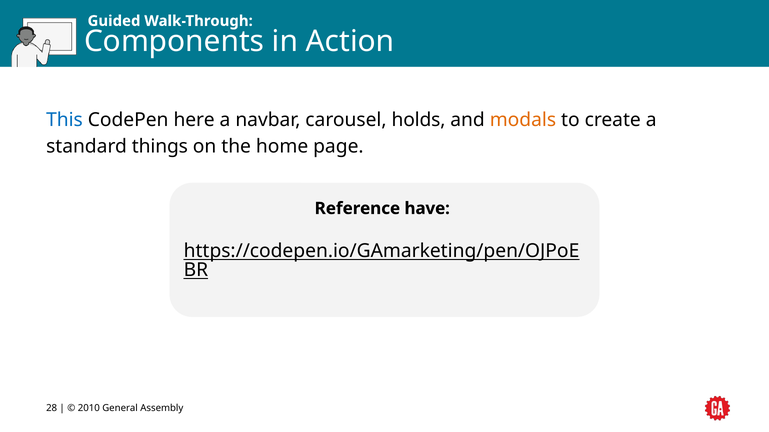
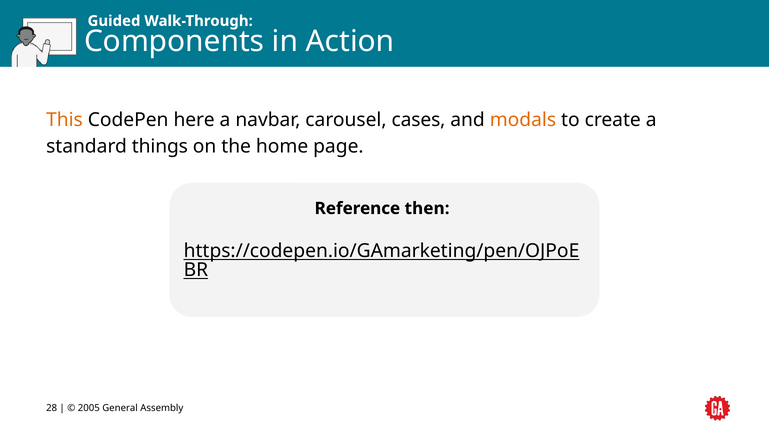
This colour: blue -> orange
holds: holds -> cases
have: have -> then
2010: 2010 -> 2005
